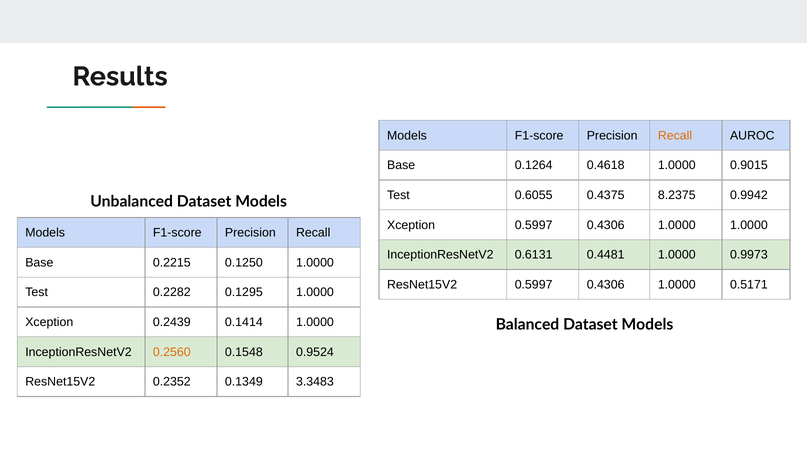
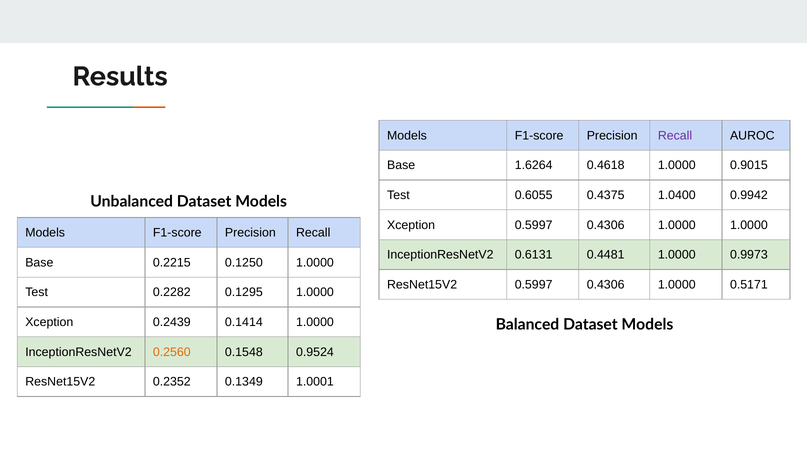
Recall at (675, 135) colour: orange -> purple
0.1264: 0.1264 -> 1.6264
8.2375: 8.2375 -> 1.0400
3.3483: 3.3483 -> 1.0001
